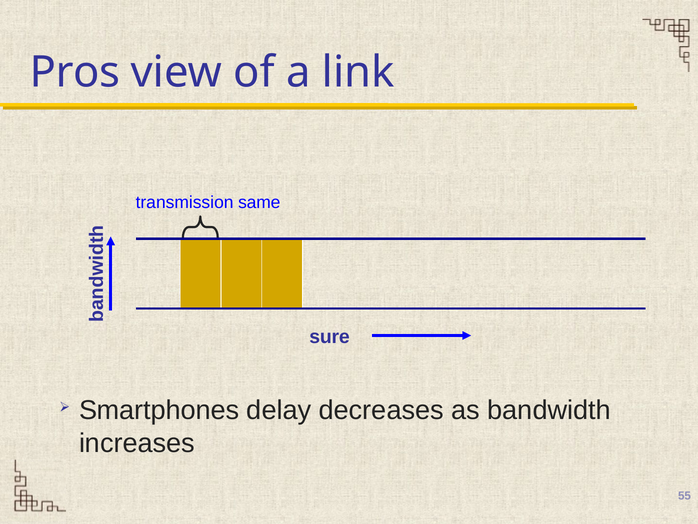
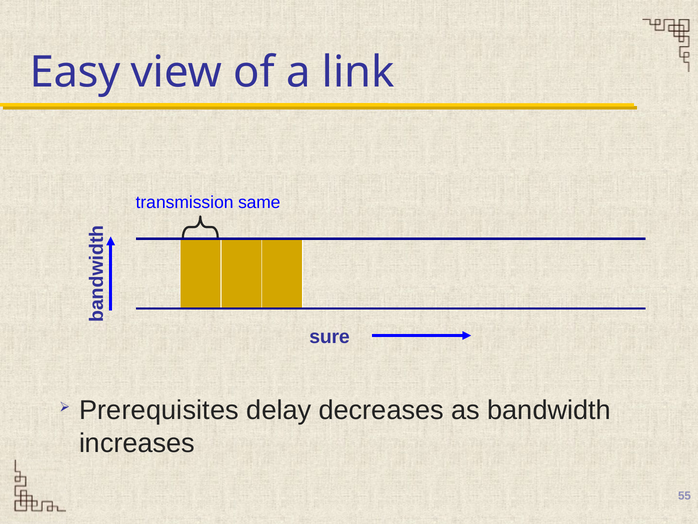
Pros: Pros -> Easy
Smartphones: Smartphones -> Prerequisites
